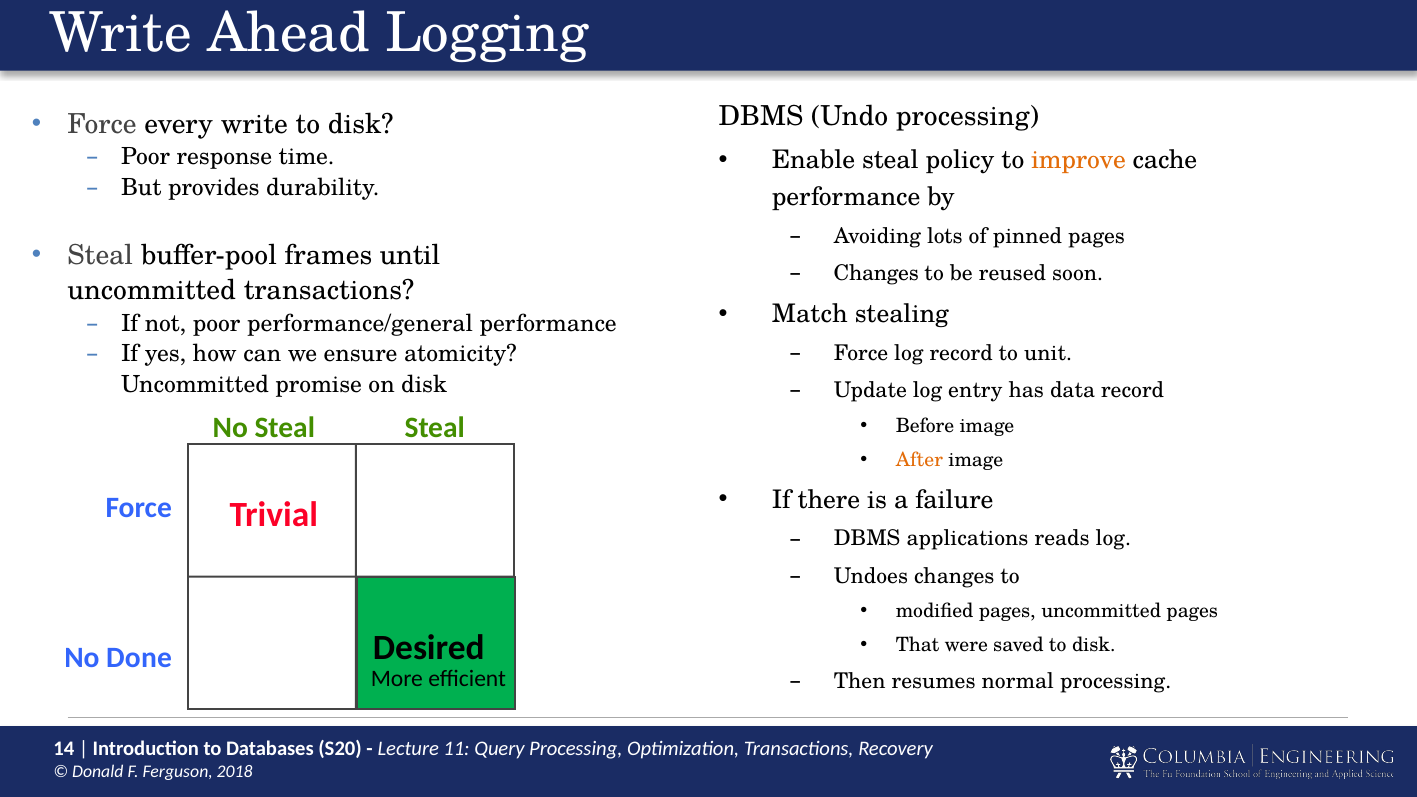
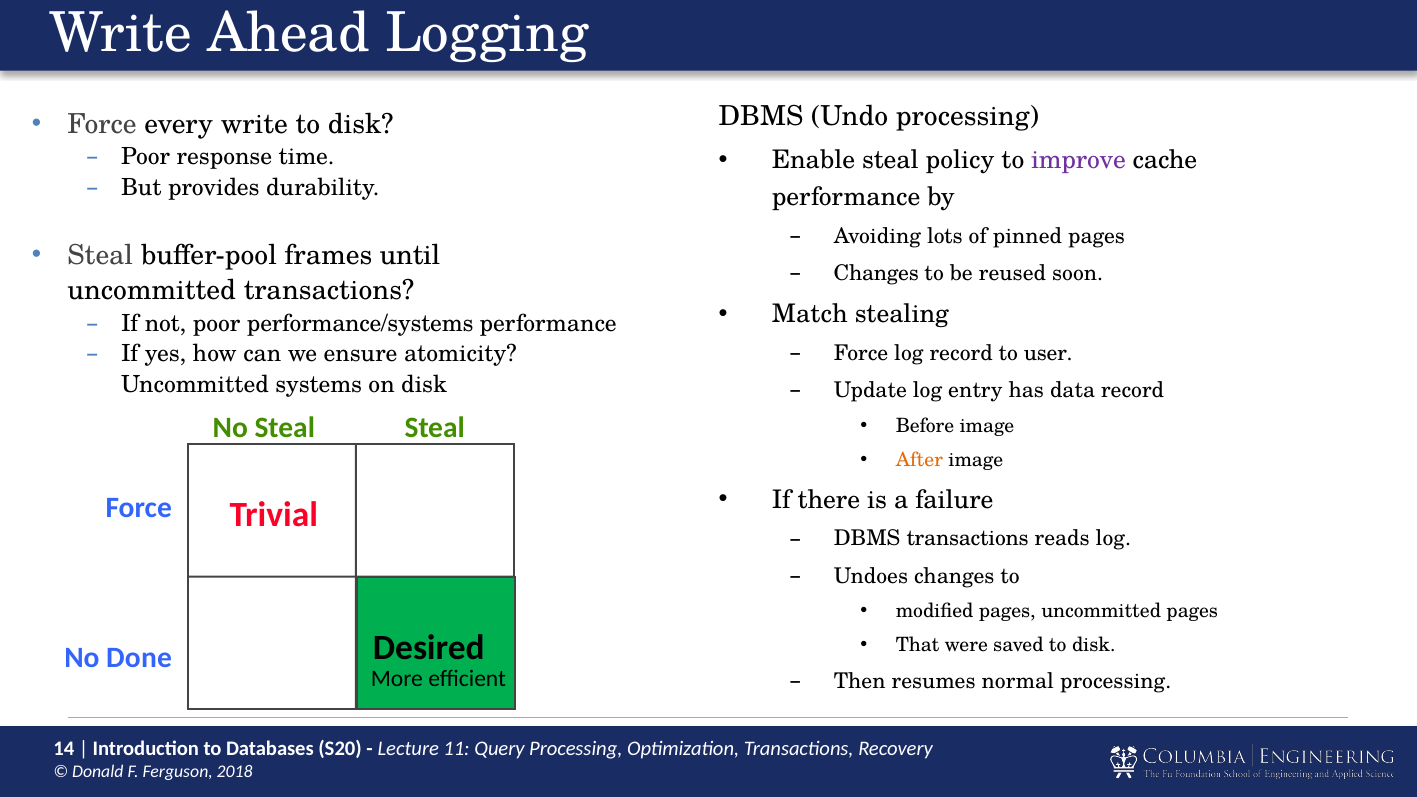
improve colour: orange -> purple
performance/general: performance/general -> performance/systems
unit: unit -> user
promise: promise -> systems
DBMS applications: applications -> transactions
